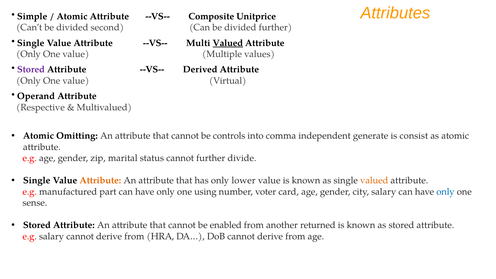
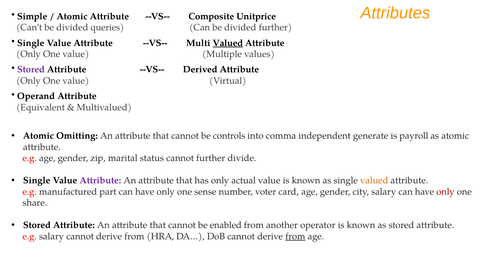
second: second -> queries
Respective: Respective -> Equivalent
consist: consist -> payroll
Attribute at (100, 180) colour: orange -> purple
lower: lower -> actual
using: using -> sense
only at (445, 192) colour: blue -> red
sense: sense -> share
returned: returned -> operator
from at (295, 236) underline: none -> present
